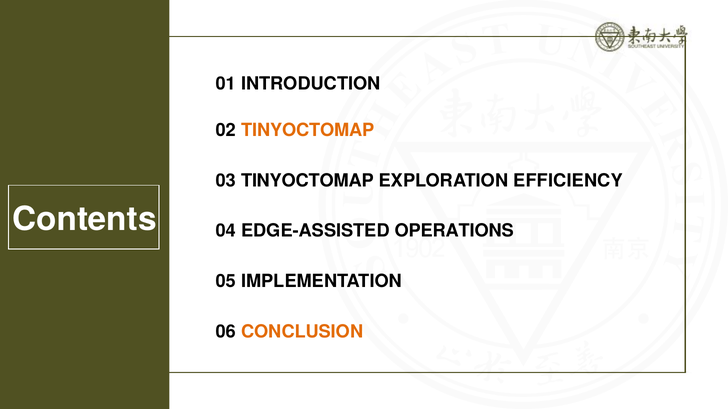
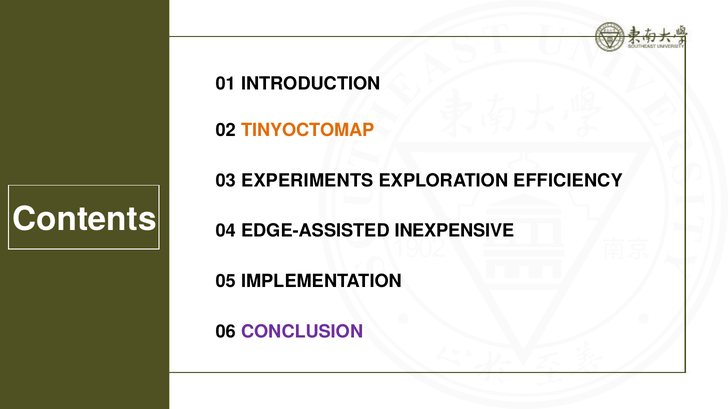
03 TINYOCTOMAP: TINYOCTOMAP -> EXPERIMENTS
OPERATIONS: OPERATIONS -> INEXPENSIVE
CONCLUSION colour: orange -> purple
